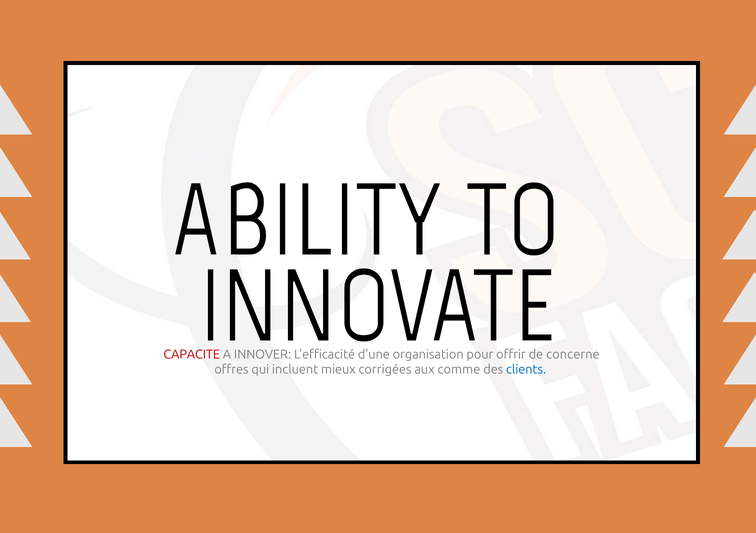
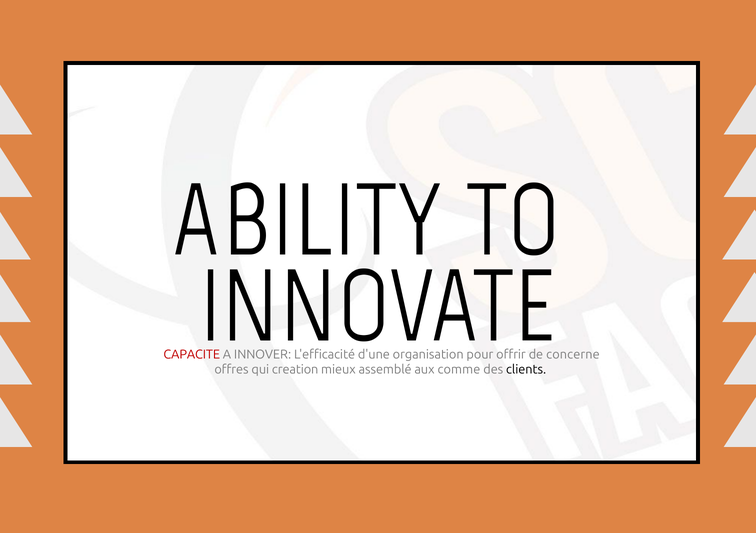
incluent: incluent -> creation
corrigées: corrigées -> assemblé
clients colour: blue -> black
